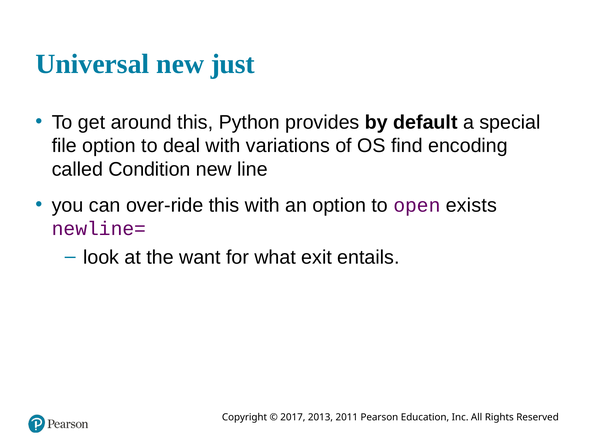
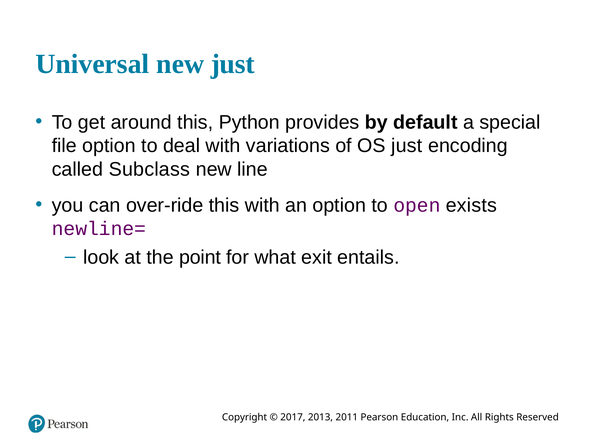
OS find: find -> just
Condition: Condition -> Subclass
want: want -> point
